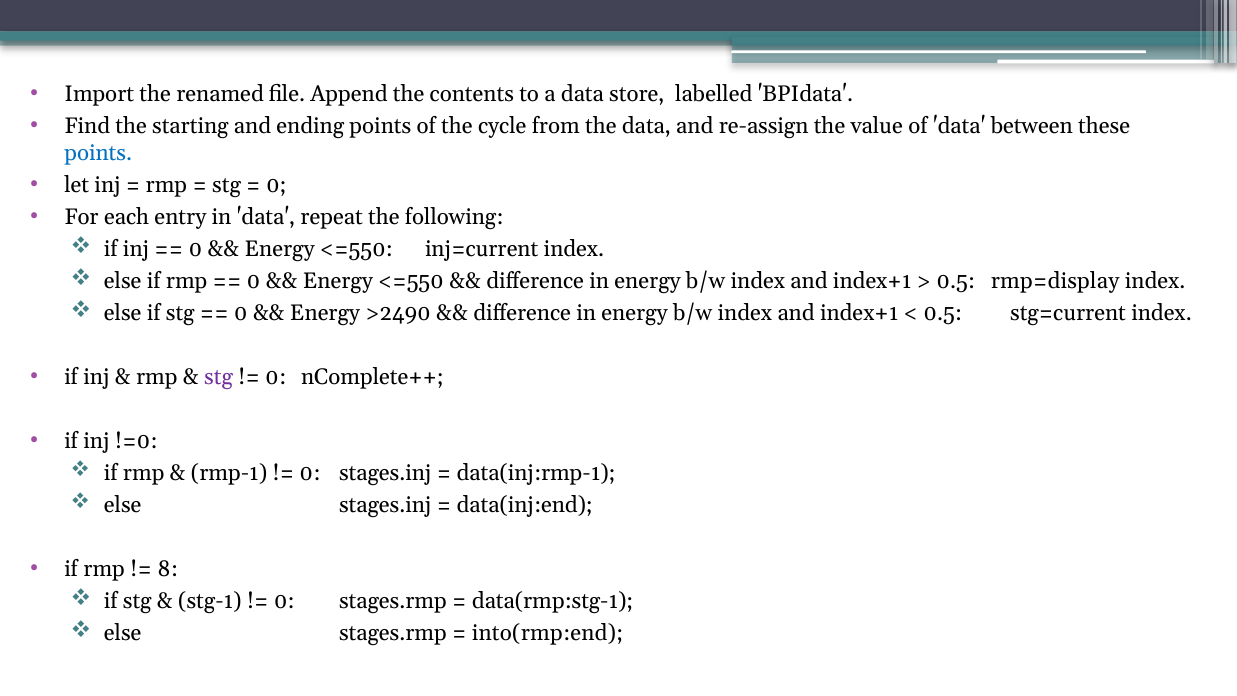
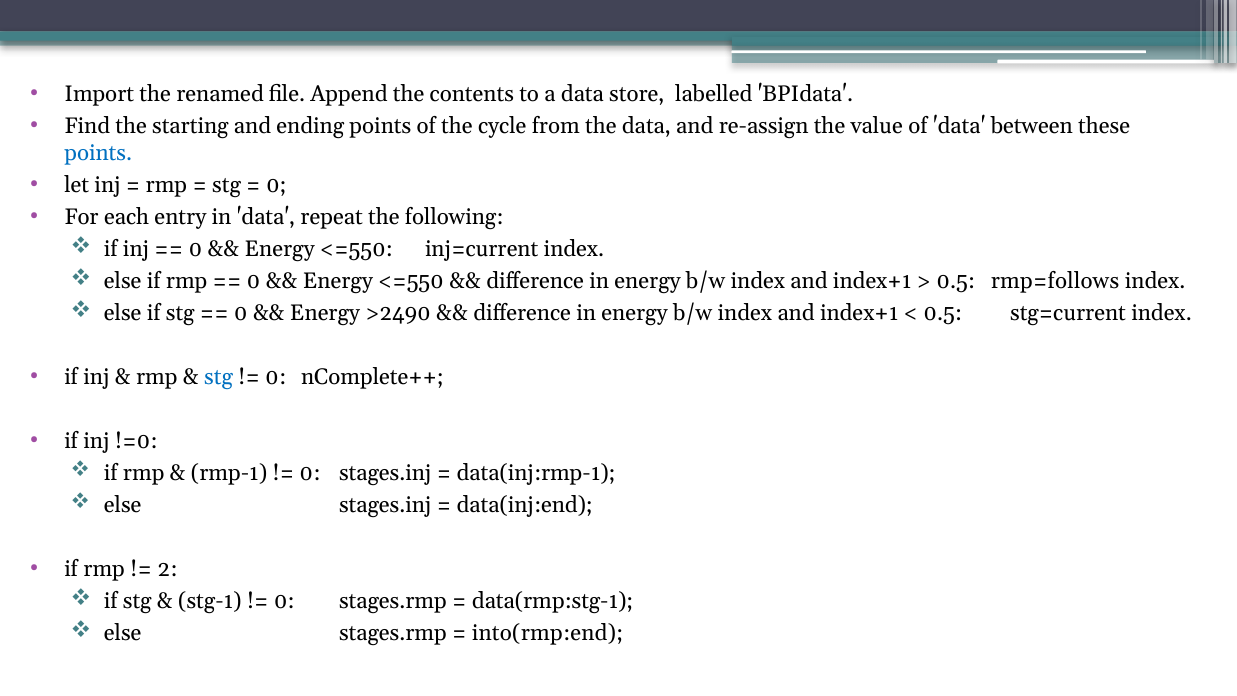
rmp=display: rmp=display -> rmp=follows
stg at (219, 377) colour: purple -> blue
8: 8 -> 2
